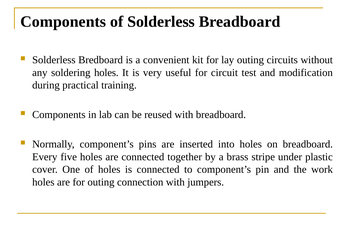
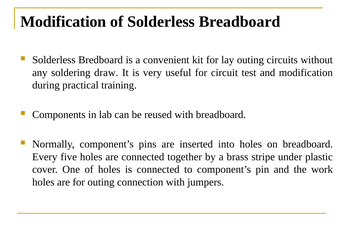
Components at (63, 22): Components -> Modification
soldering holes: holes -> draw
